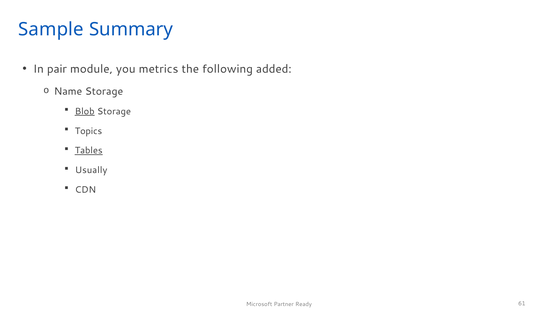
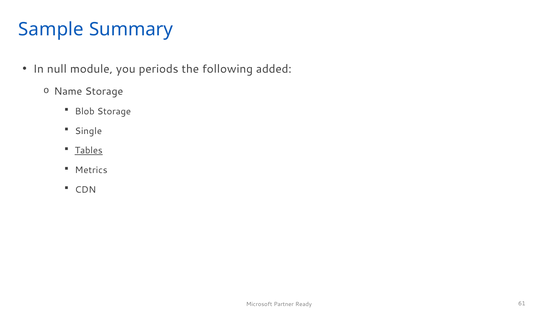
pair: pair -> null
metrics: metrics -> periods
Blob underline: present -> none
Topics: Topics -> Single
Usually: Usually -> Metrics
